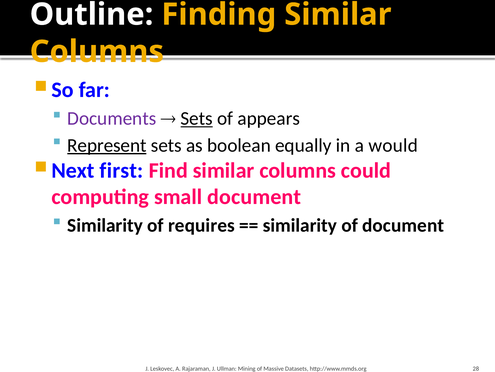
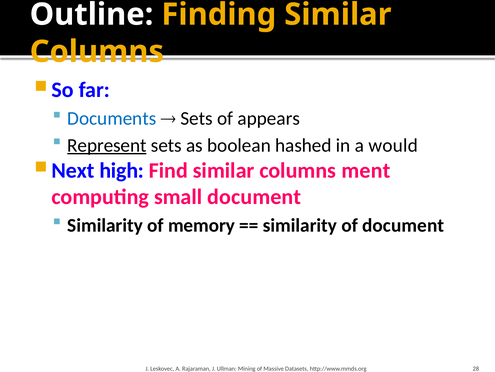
Documents colour: purple -> blue
Sets at (197, 118) underline: present -> none
equally: equally -> hashed
first: first -> high
could: could -> ment
requires: requires -> memory
